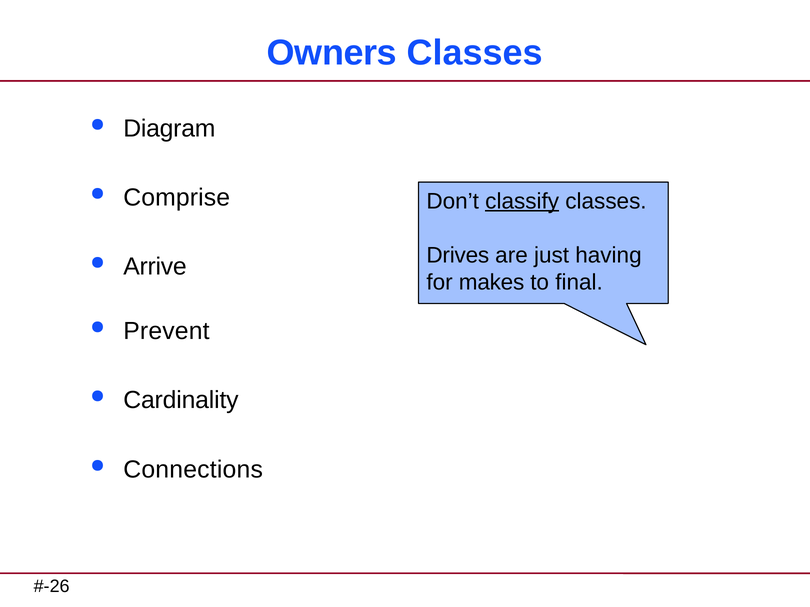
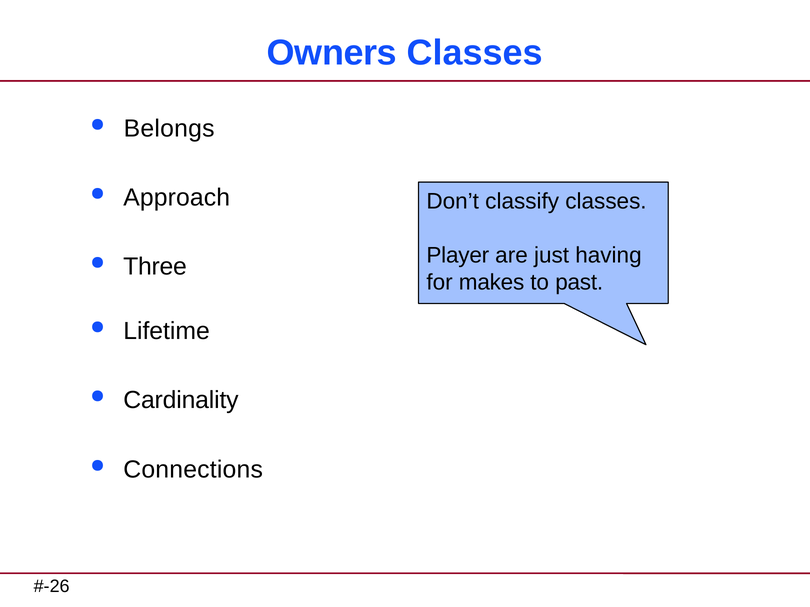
Diagram: Diagram -> Belongs
Comprise: Comprise -> Approach
classify underline: present -> none
Drives: Drives -> Player
Arrive: Arrive -> Three
final: final -> past
Prevent: Prevent -> Lifetime
